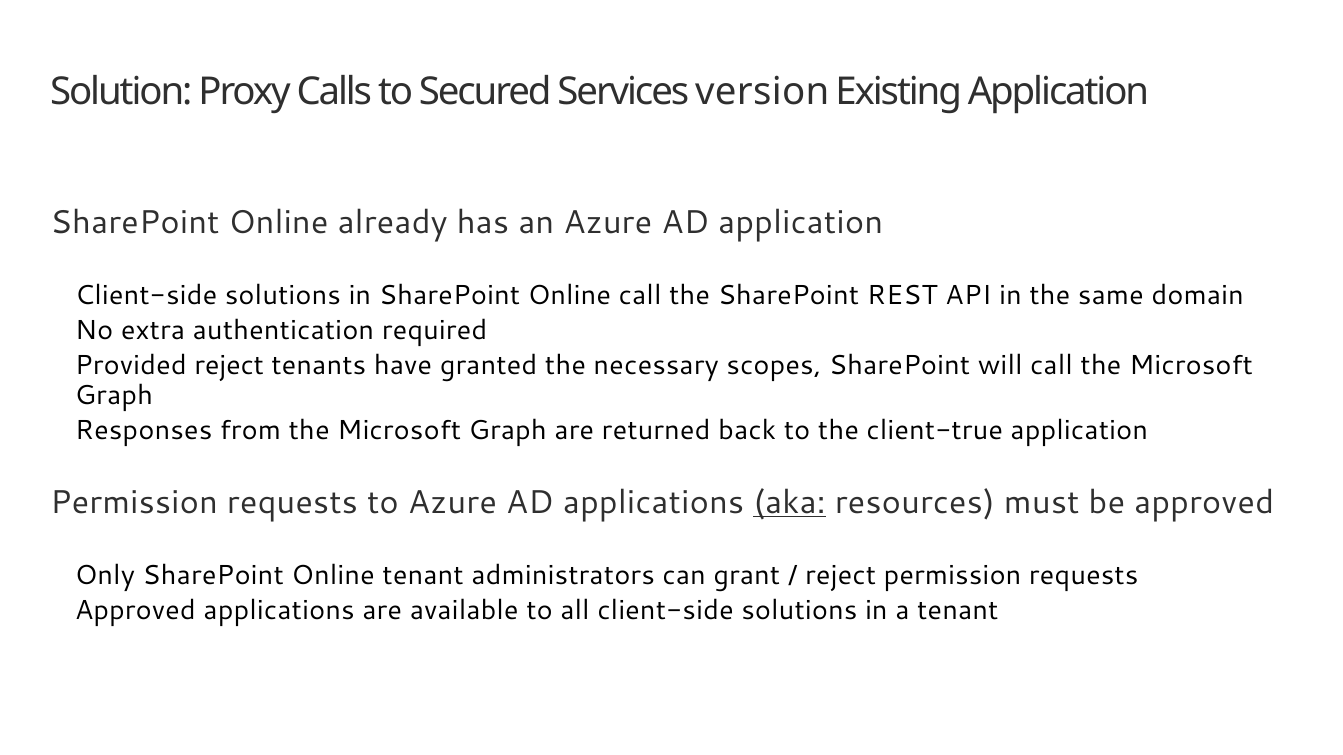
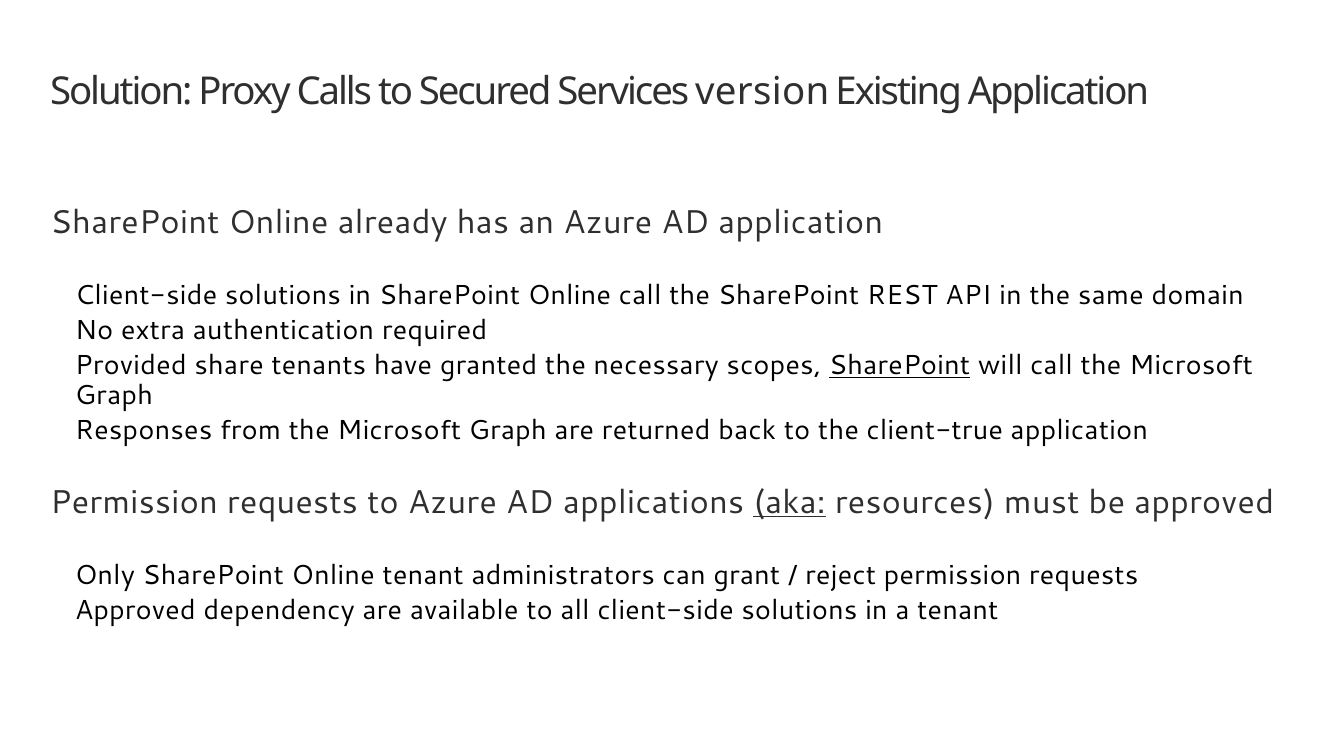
Provided reject: reject -> share
SharePoint at (900, 366) underline: none -> present
Approved applications: applications -> dependency
